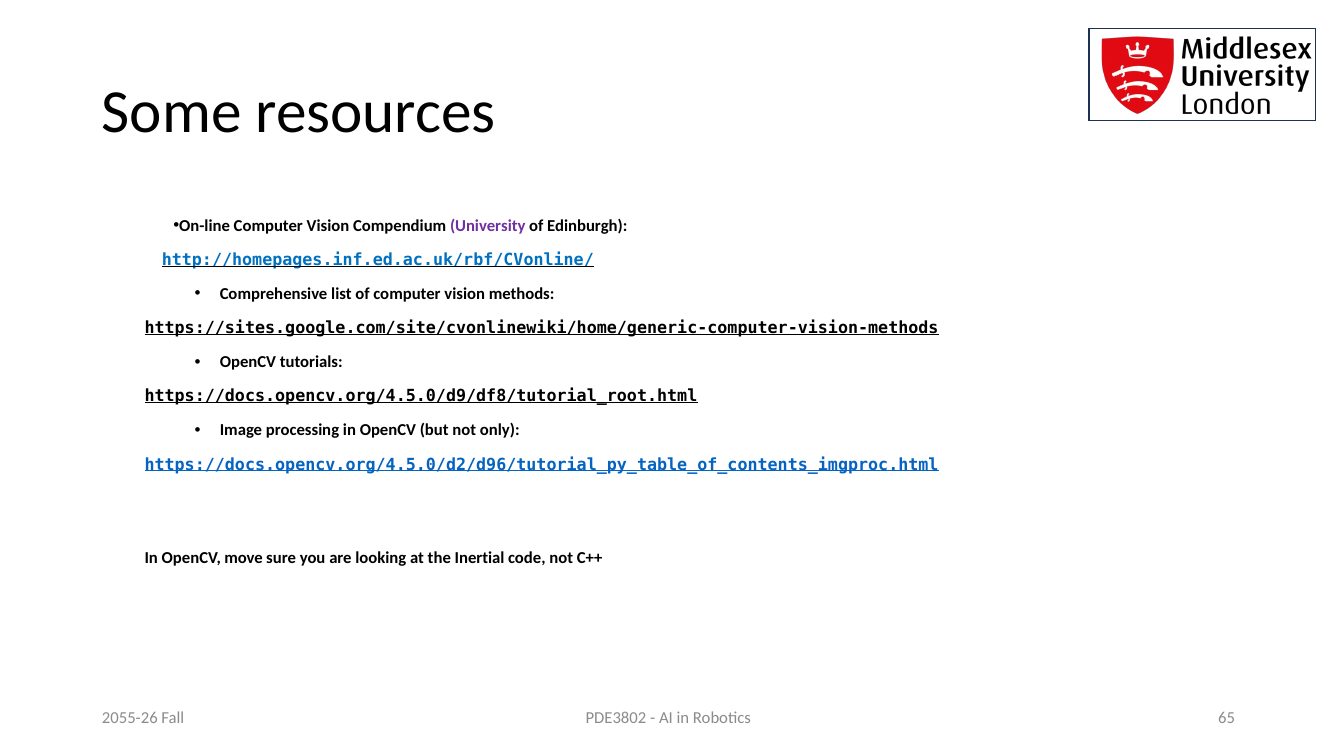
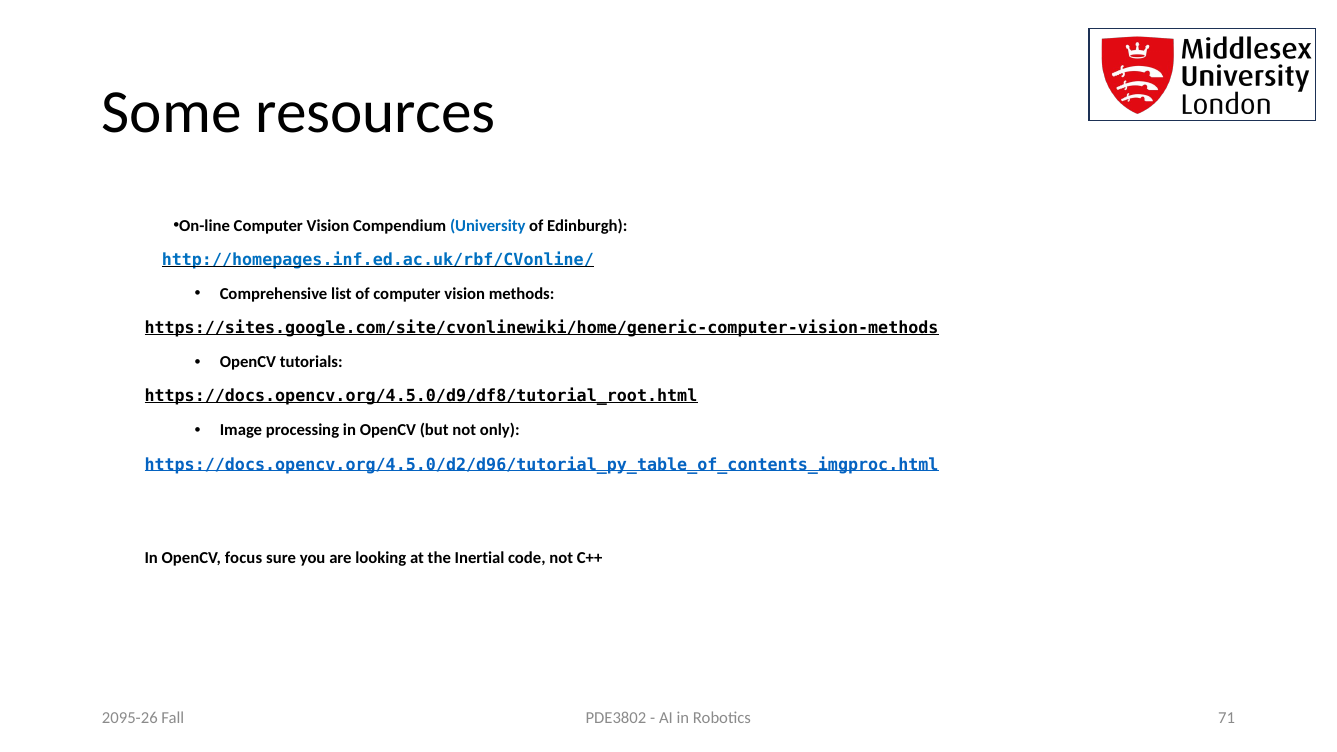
University colour: purple -> blue
move: move -> focus
65: 65 -> 71
2055-26: 2055-26 -> 2095-26
